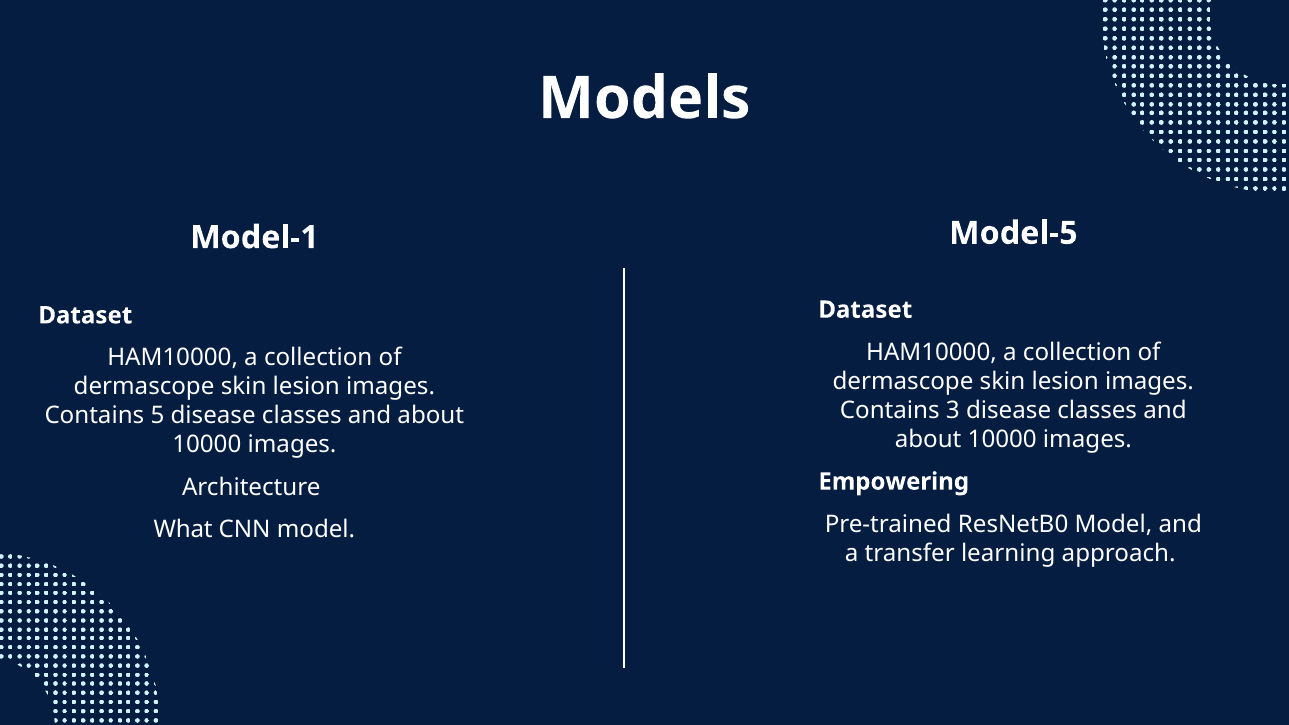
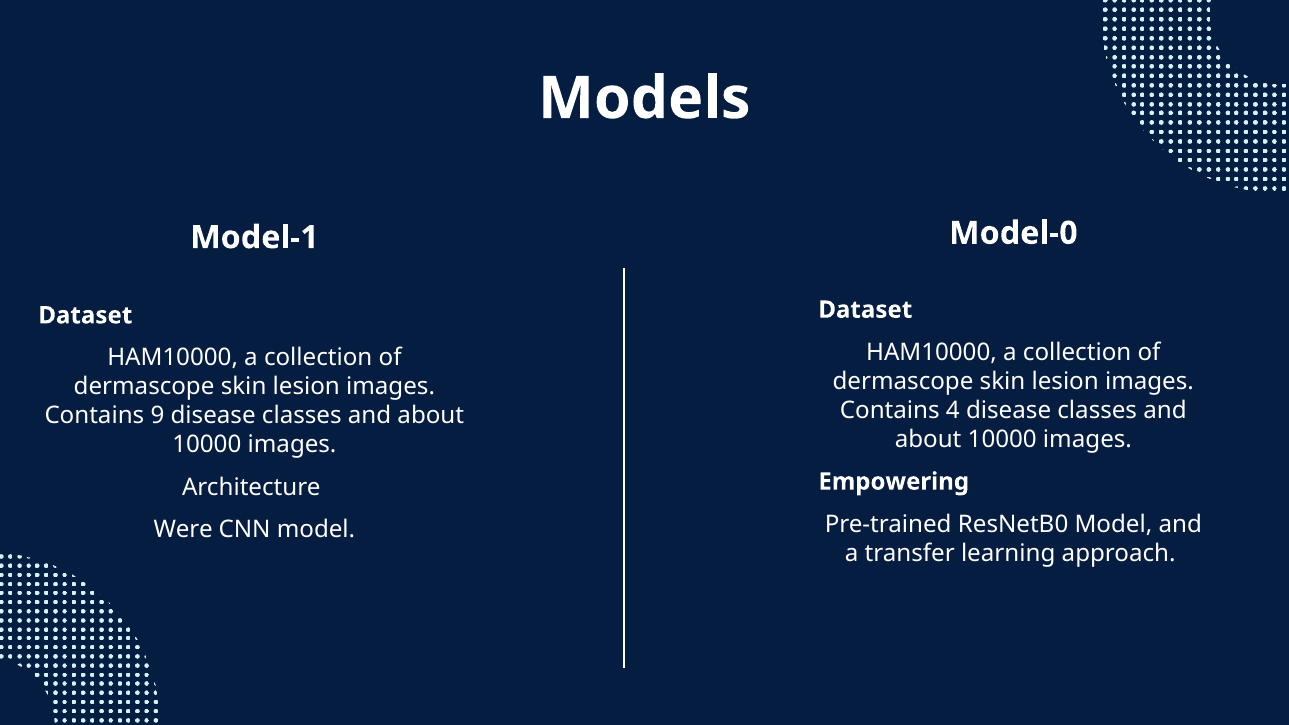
Model-5: Model-5 -> Model-0
3: 3 -> 4
5: 5 -> 9
What: What -> Were
